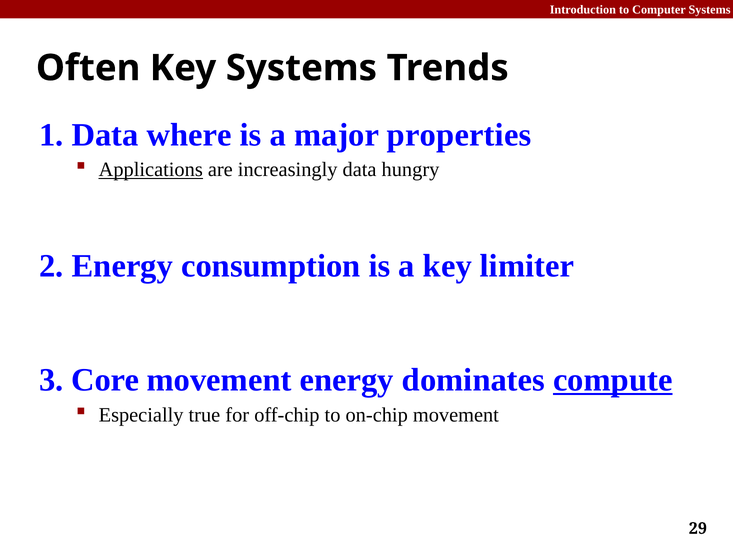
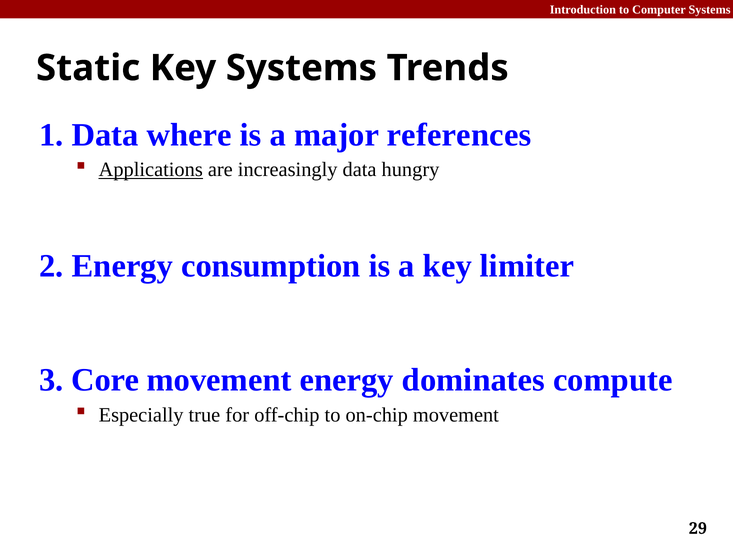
Often: Often -> Static
properties: properties -> references
compute underline: present -> none
